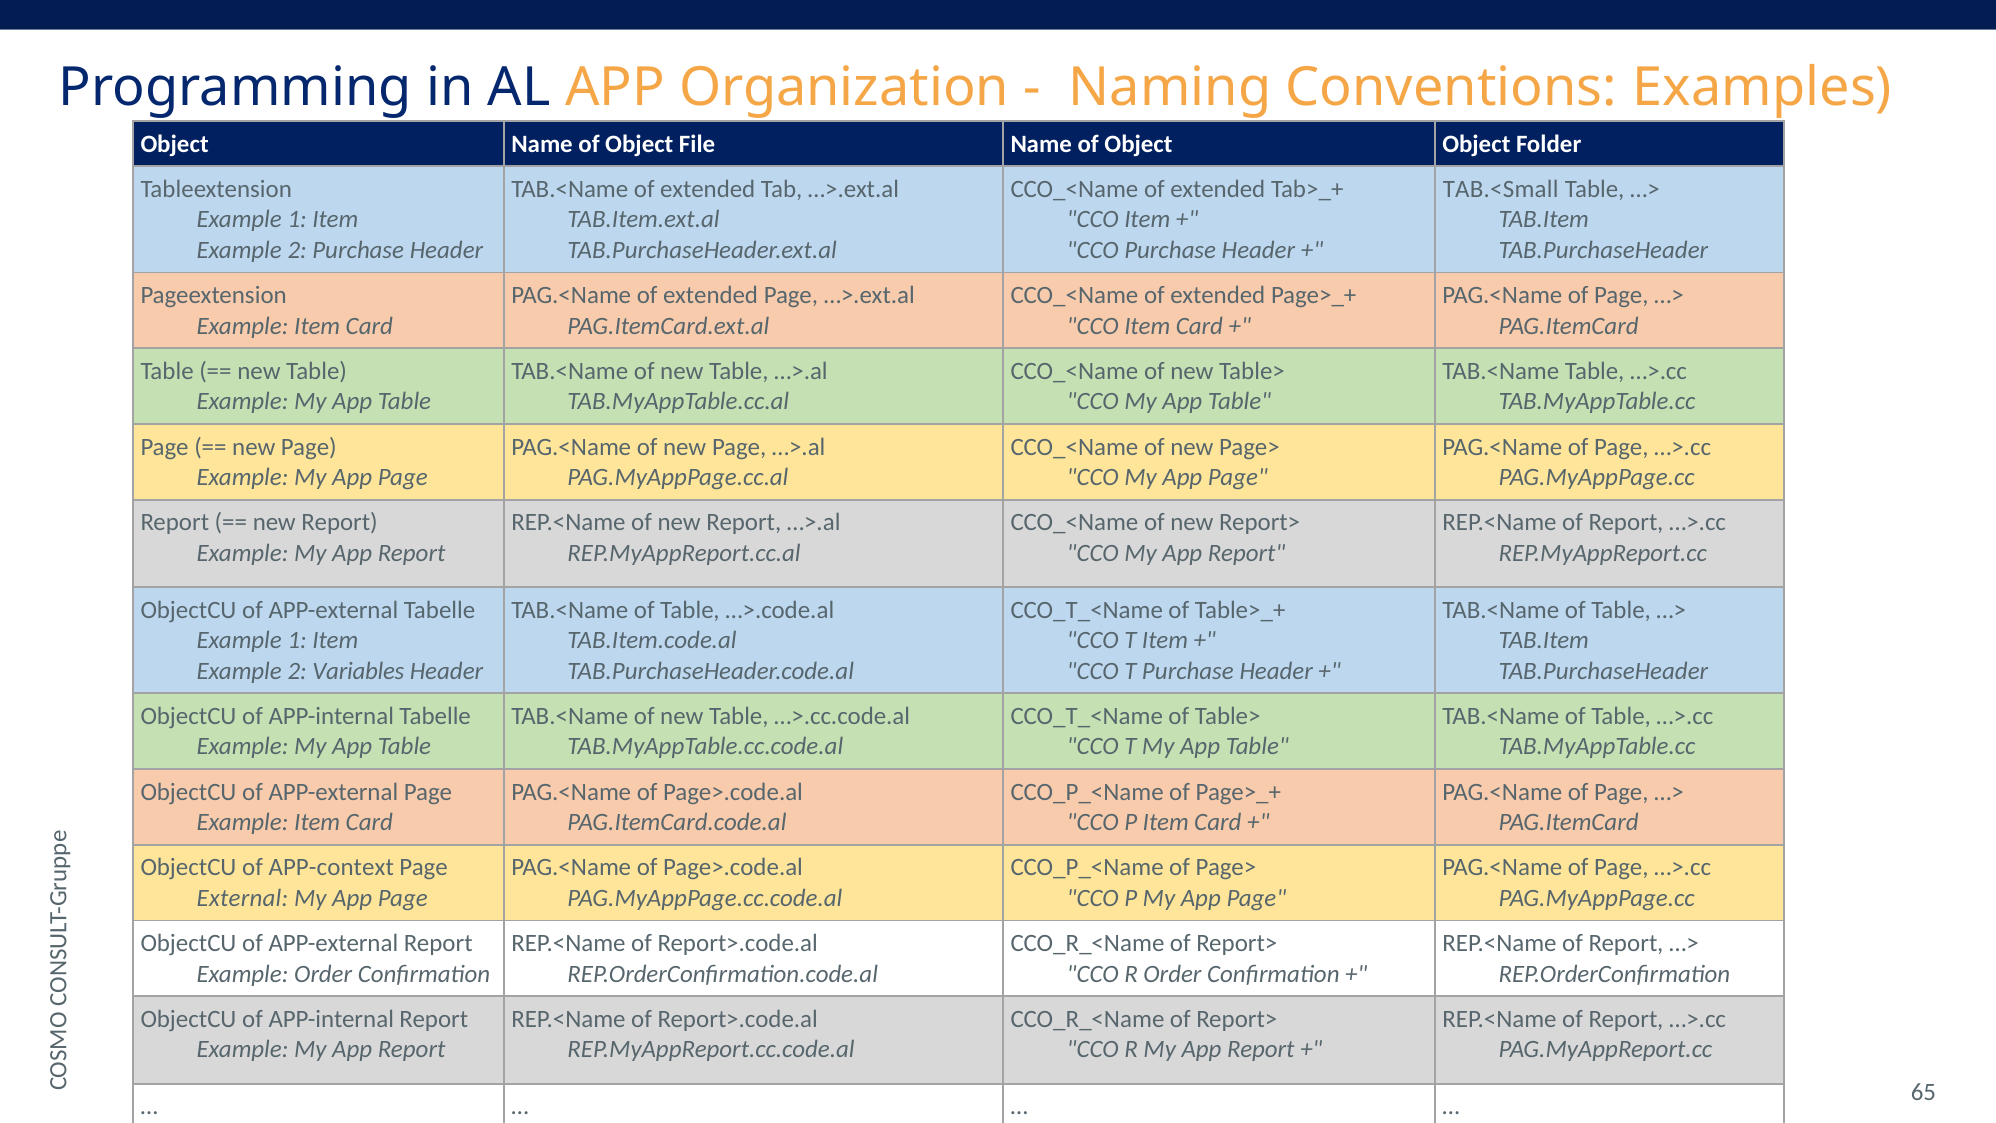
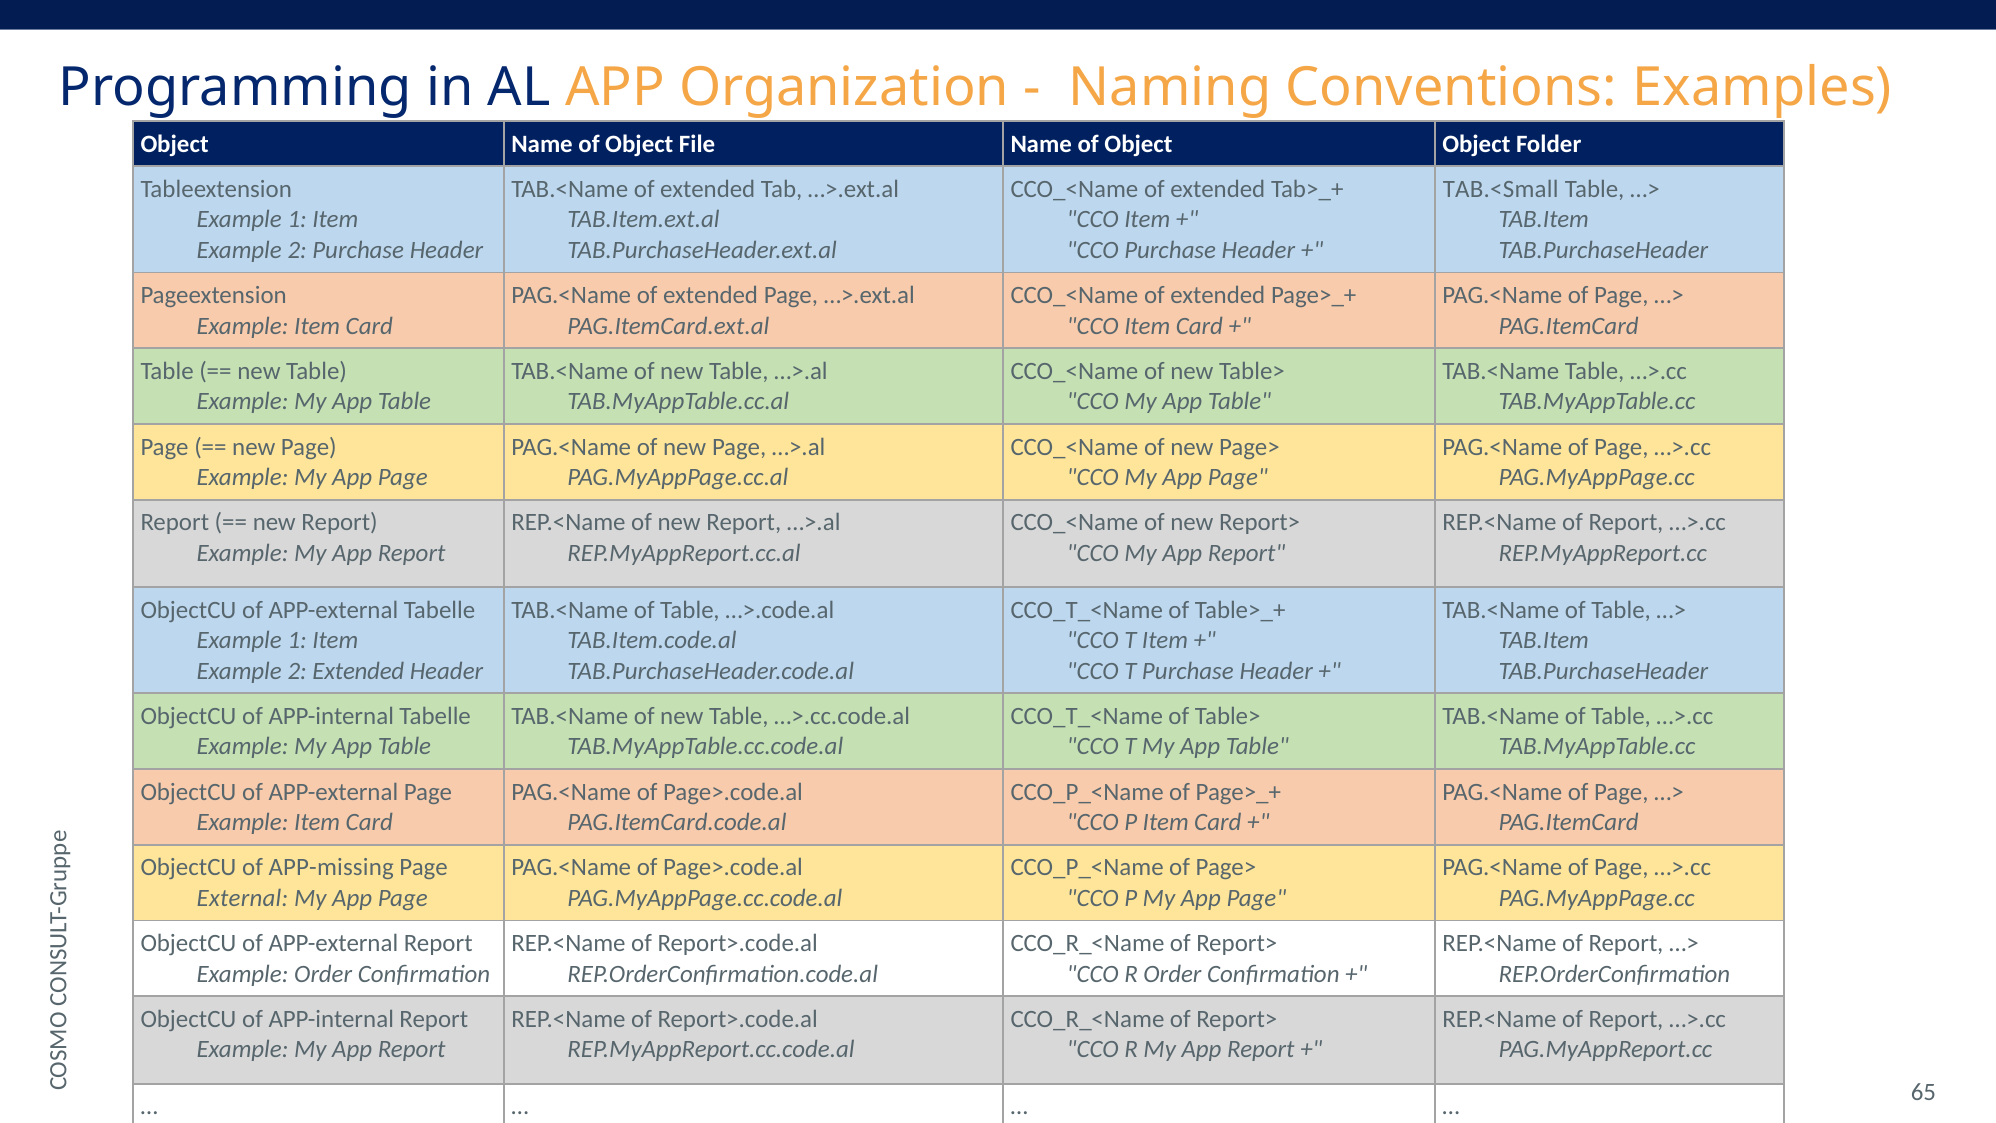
2 Variables: Variables -> Extended
APP-context: APP-context -> APP-missing
